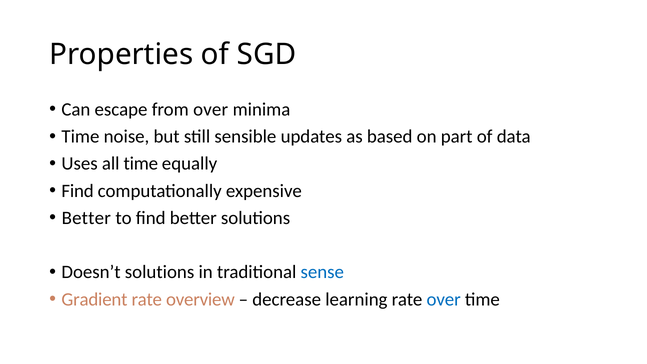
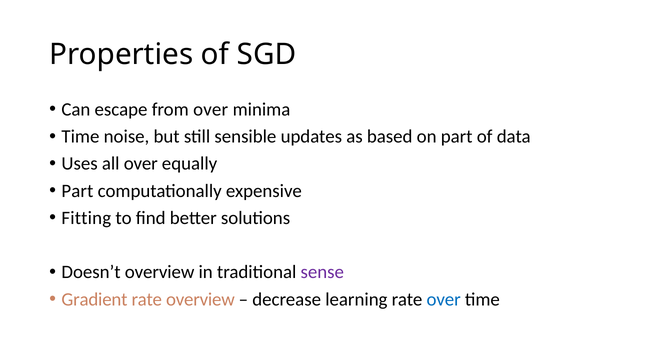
all time: time -> over
Find at (78, 191): Find -> Part
Better at (86, 218): Better -> Fitting
Doesn’t solutions: solutions -> overview
sense colour: blue -> purple
